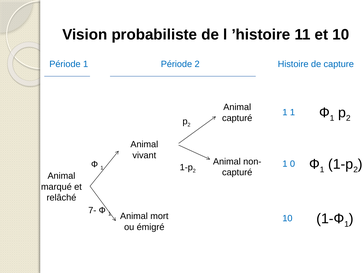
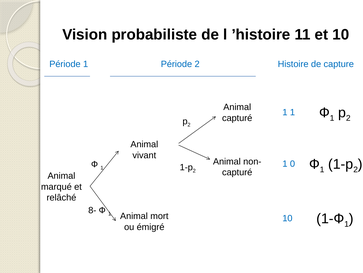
7-: 7- -> 8-
